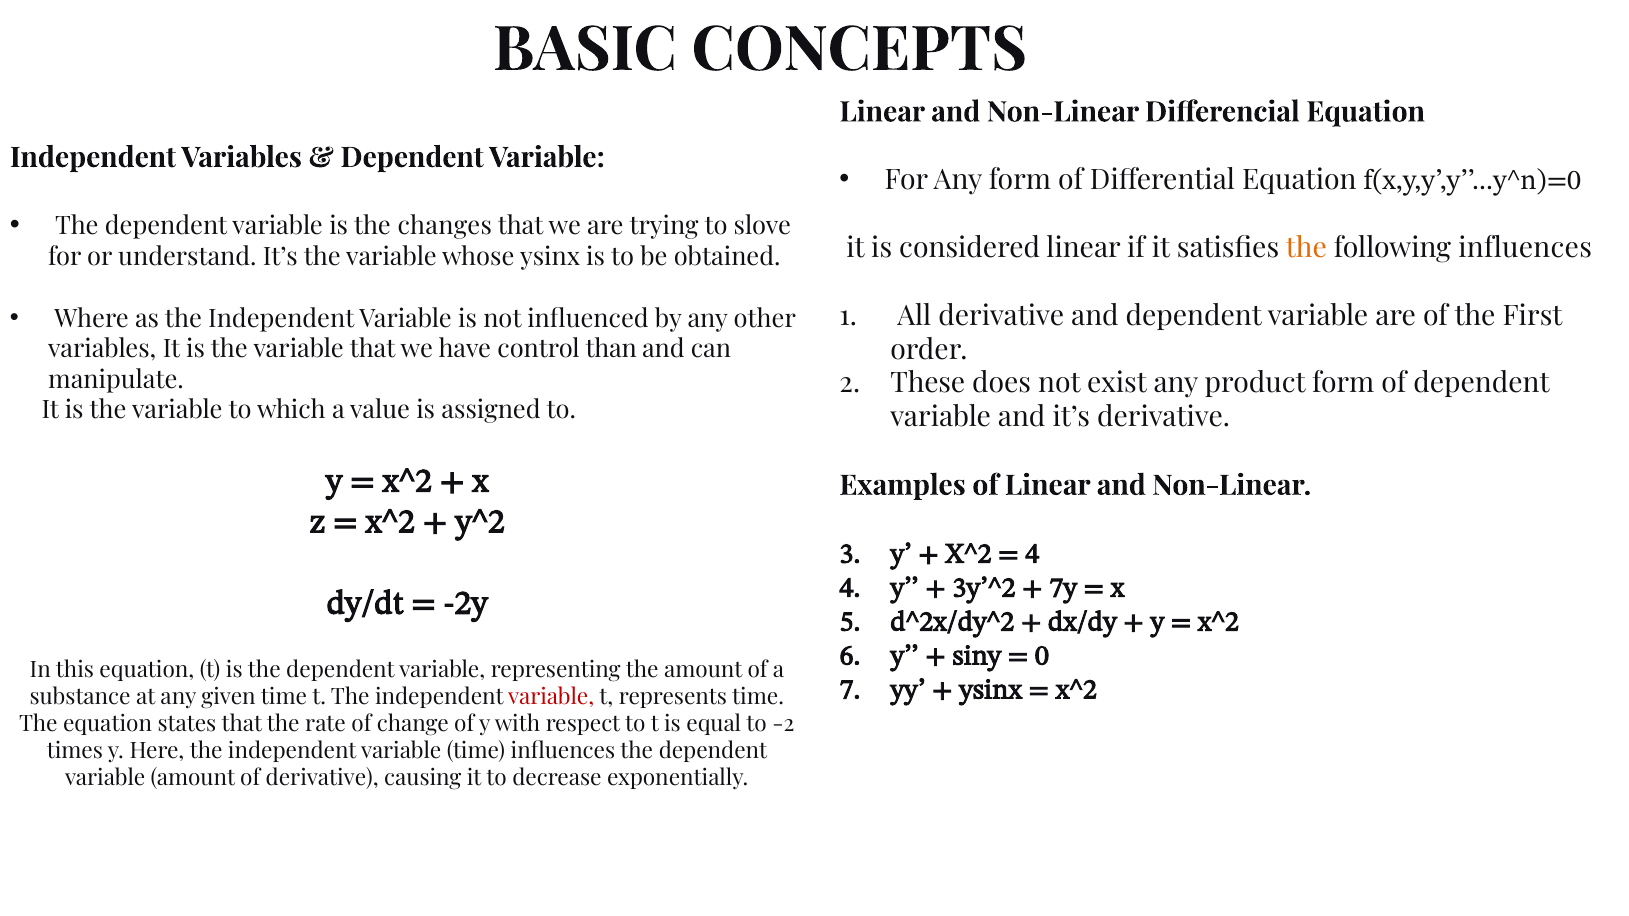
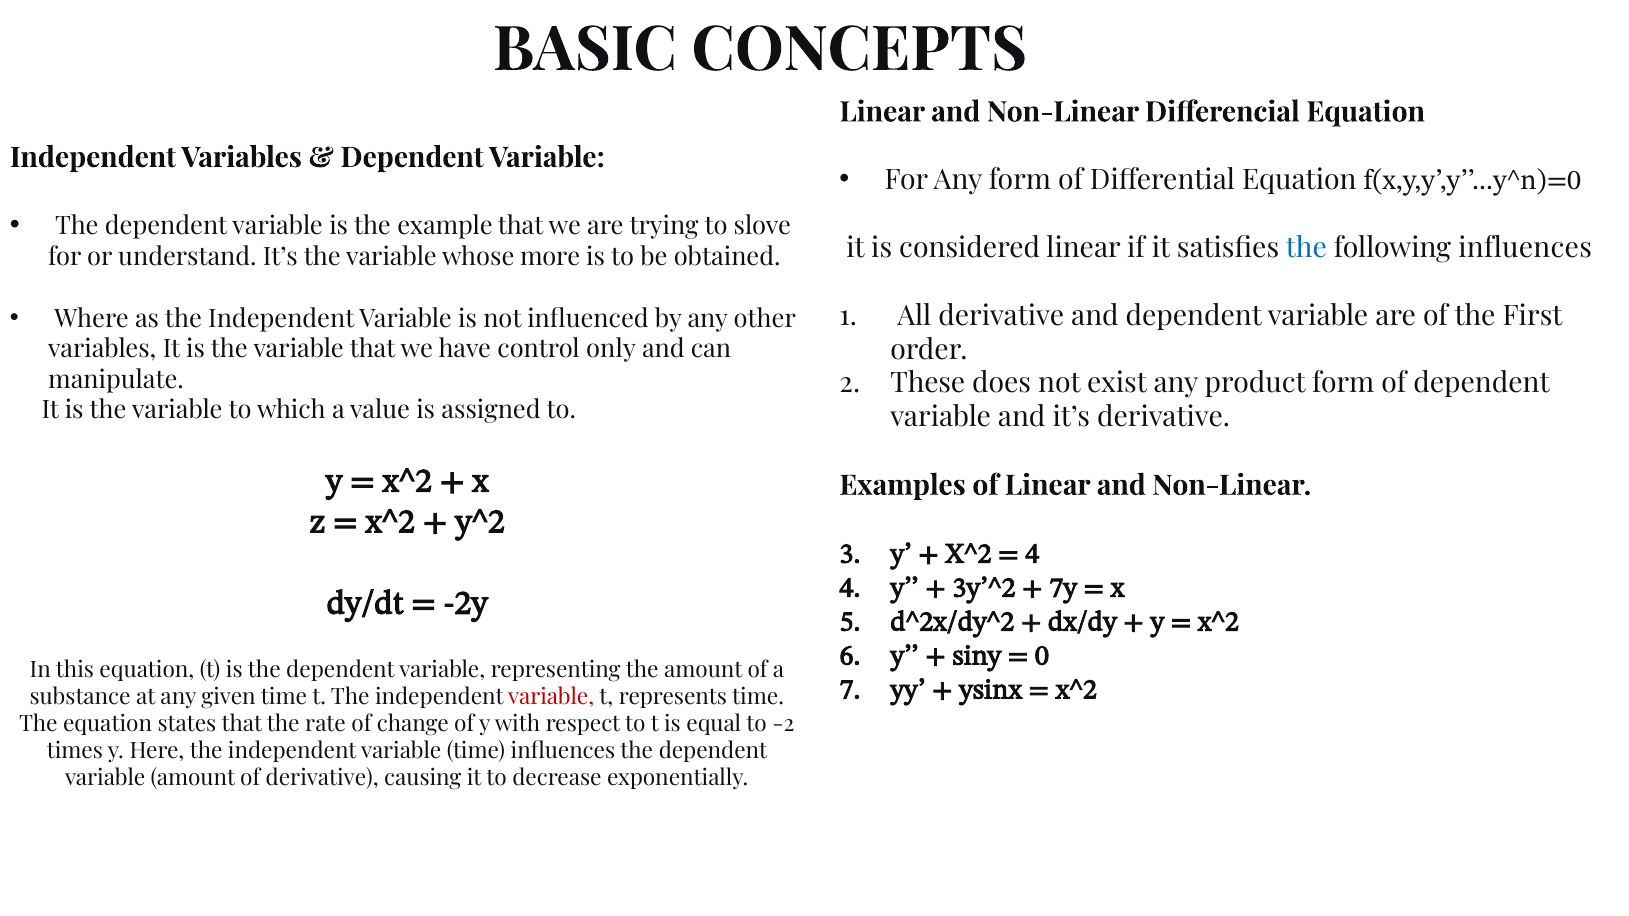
changes: changes -> example
the at (1306, 248) colour: orange -> blue
whose ysinx: ysinx -> more
than: than -> only
